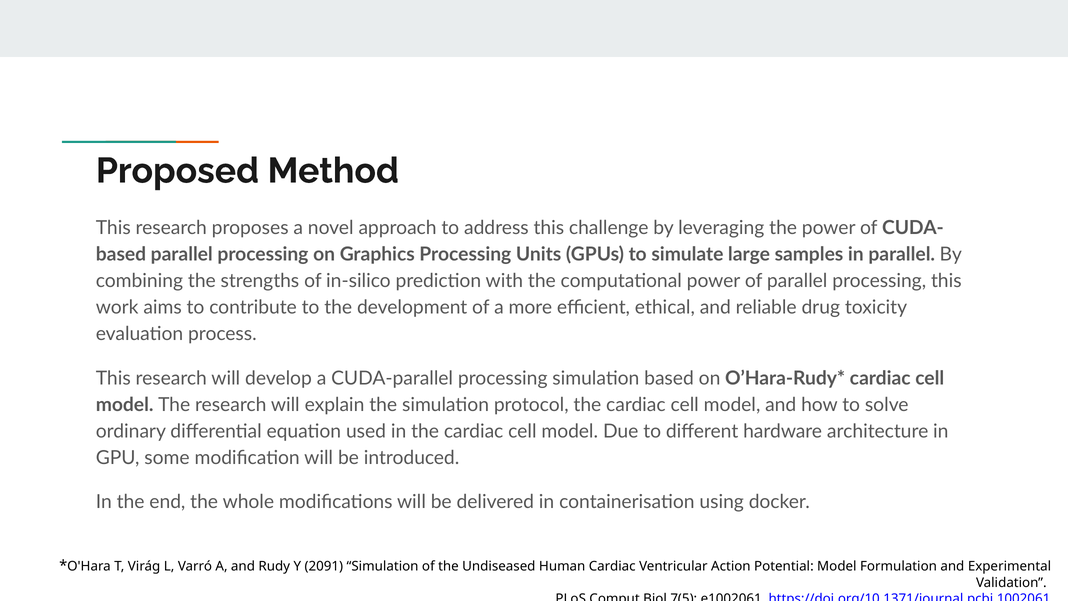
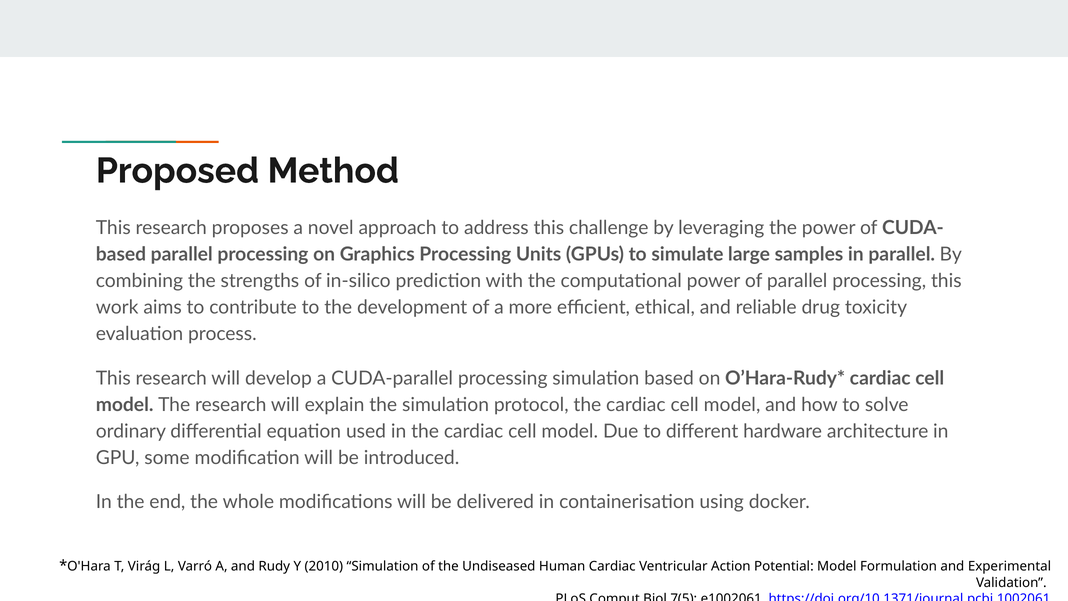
2091: 2091 -> 2010
